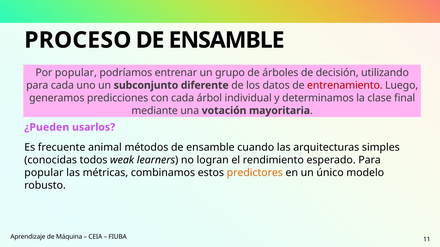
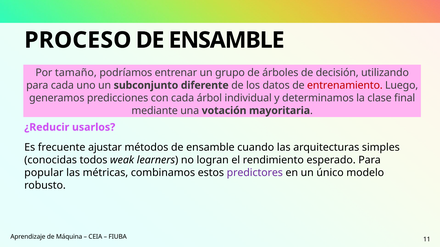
Por popular: popular -> tamaño
¿Pueden: ¿Pueden -> ¿Reducir
animal: animal -> ajustar
predictores colour: orange -> purple
